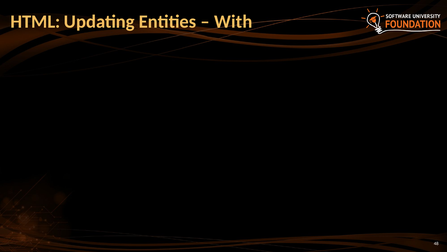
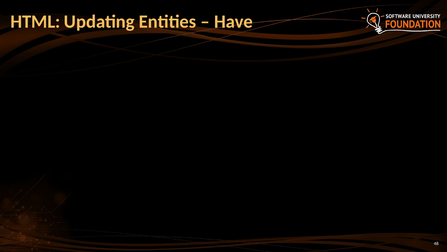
With: With -> Have
